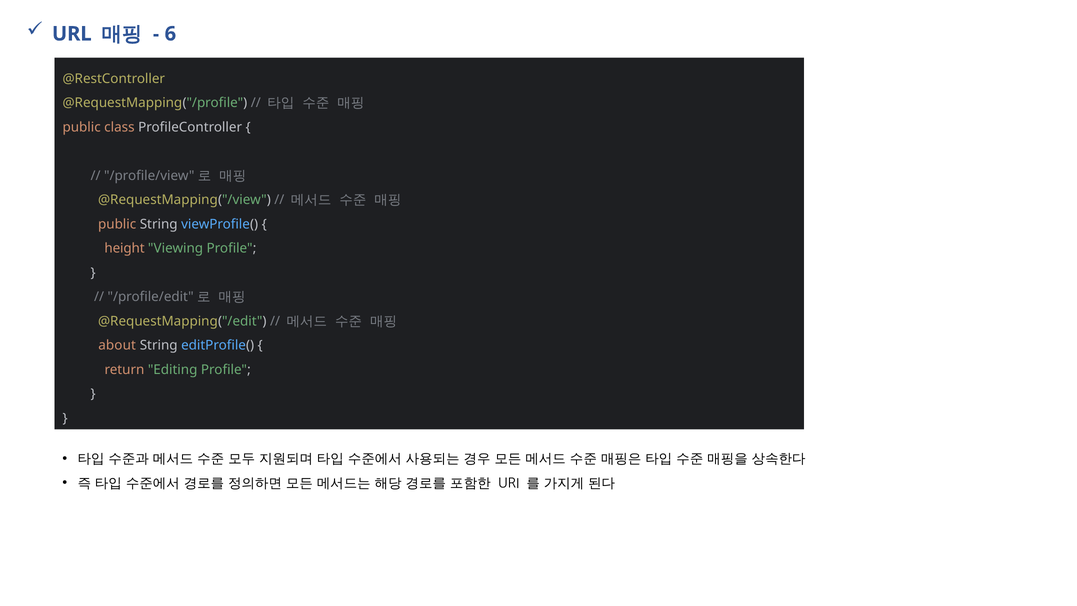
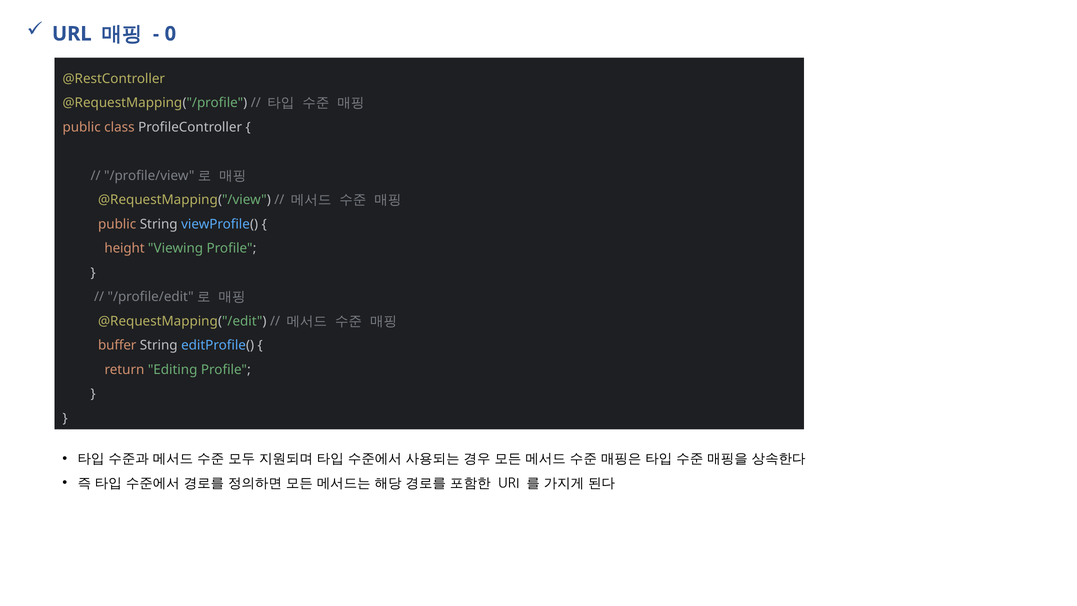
6: 6 -> 0
about: about -> buffer
